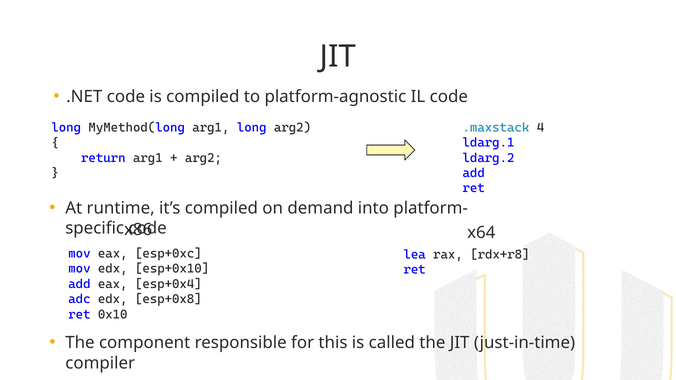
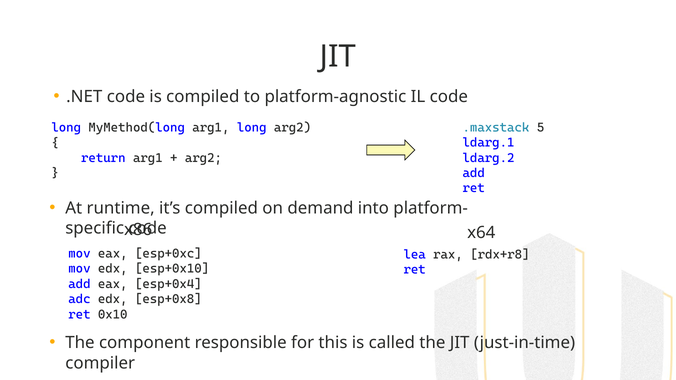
4: 4 -> 5
